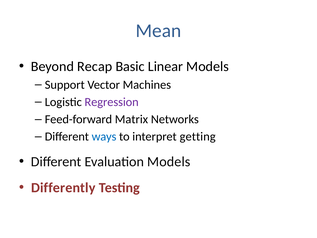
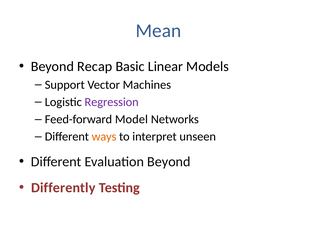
Matrix: Matrix -> Model
ways colour: blue -> orange
getting: getting -> unseen
Evaluation Models: Models -> Beyond
